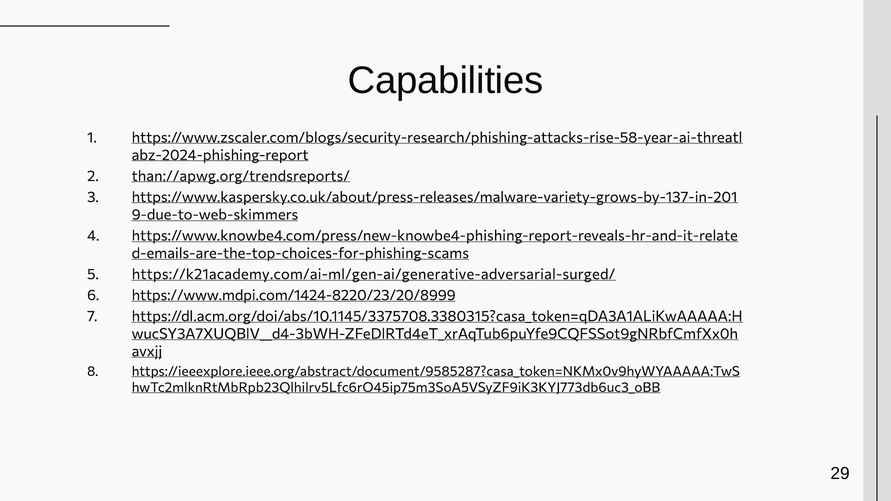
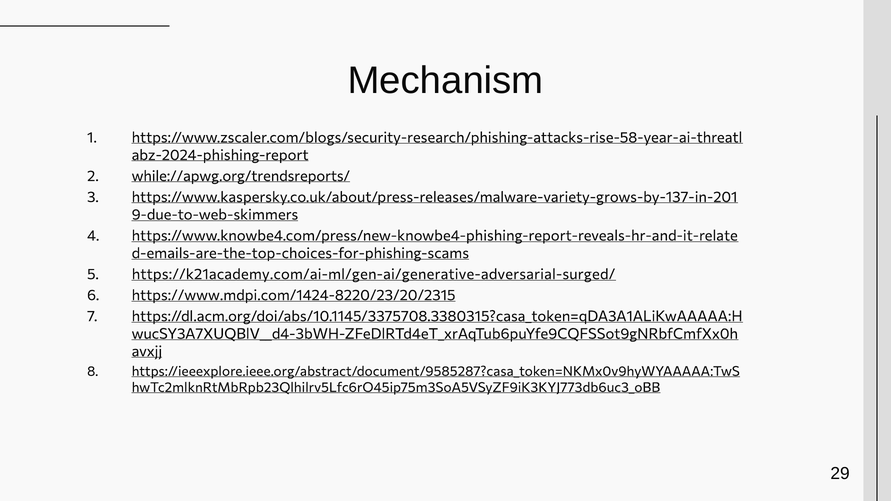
Capabilities: Capabilities -> Mechanism
than://apwg.org/trendsreports/: than://apwg.org/trendsreports/ -> while://apwg.org/trendsreports/
https://www.mdpi.com/1424-8220/23/20/8999: https://www.mdpi.com/1424-8220/23/20/8999 -> https://www.mdpi.com/1424-8220/23/20/2315
